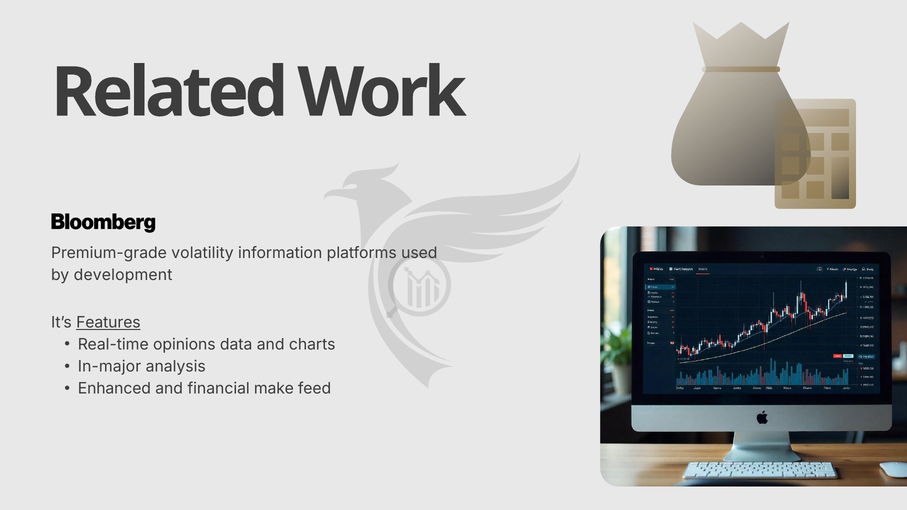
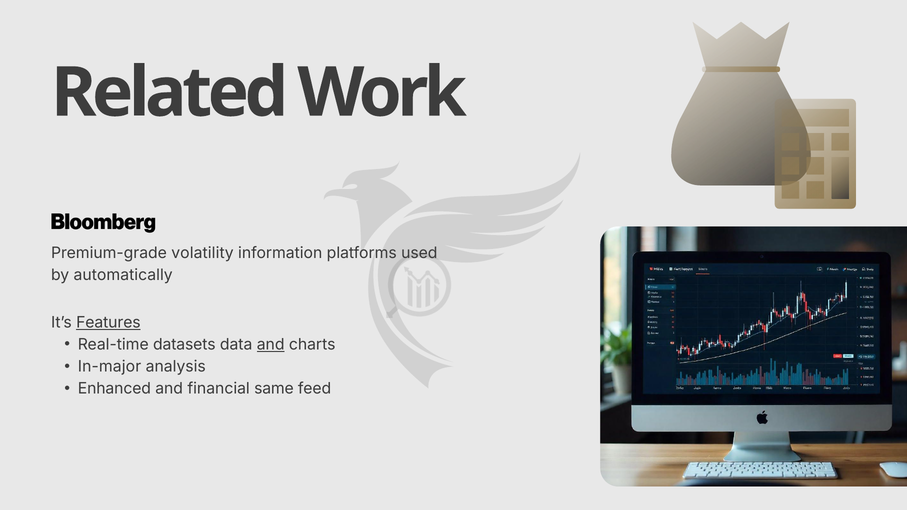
development: development -> automatically
opinions: opinions -> datasets
and at (271, 345) underline: none -> present
make: make -> same
